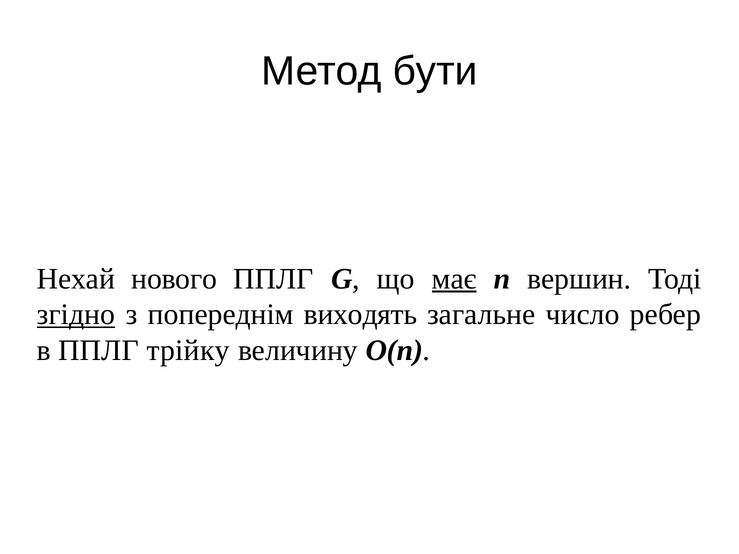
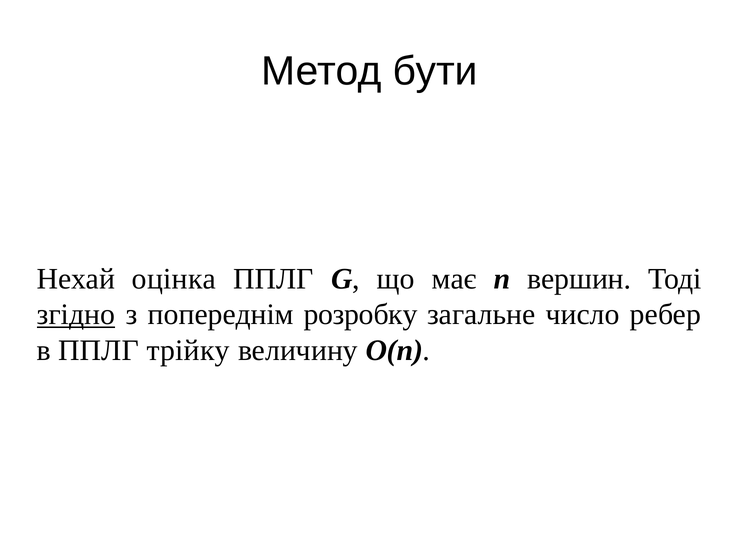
нового: нового -> оцінка
має underline: present -> none
виходять: виходять -> розробку
